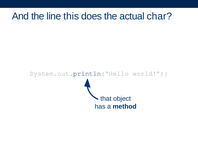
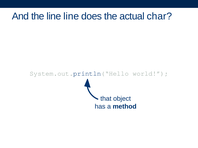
line this: this -> line
